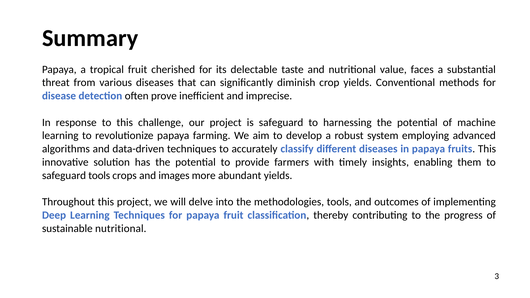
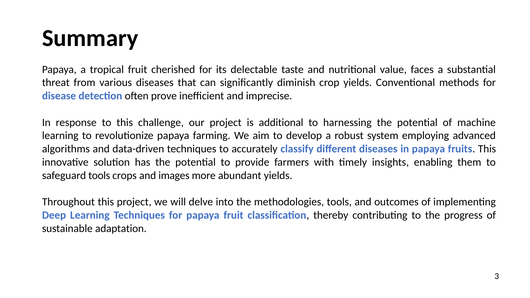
is safeguard: safeguard -> additional
sustainable nutritional: nutritional -> adaptation
